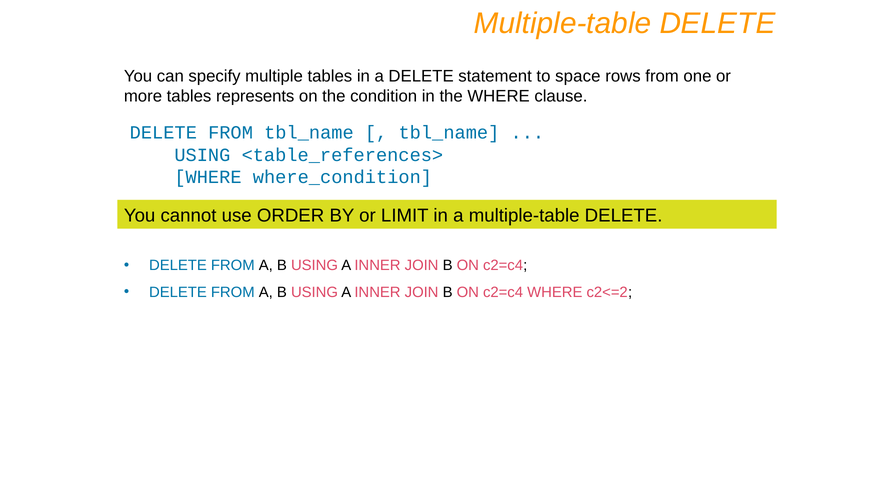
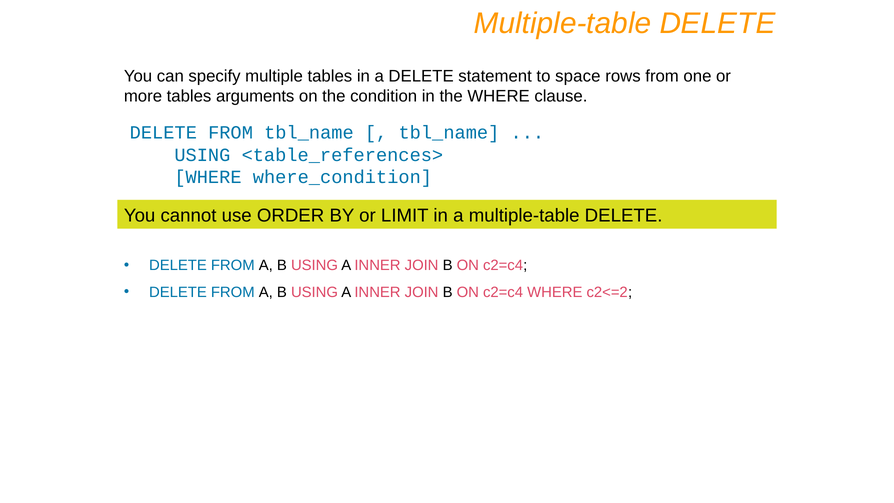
represents: represents -> arguments
